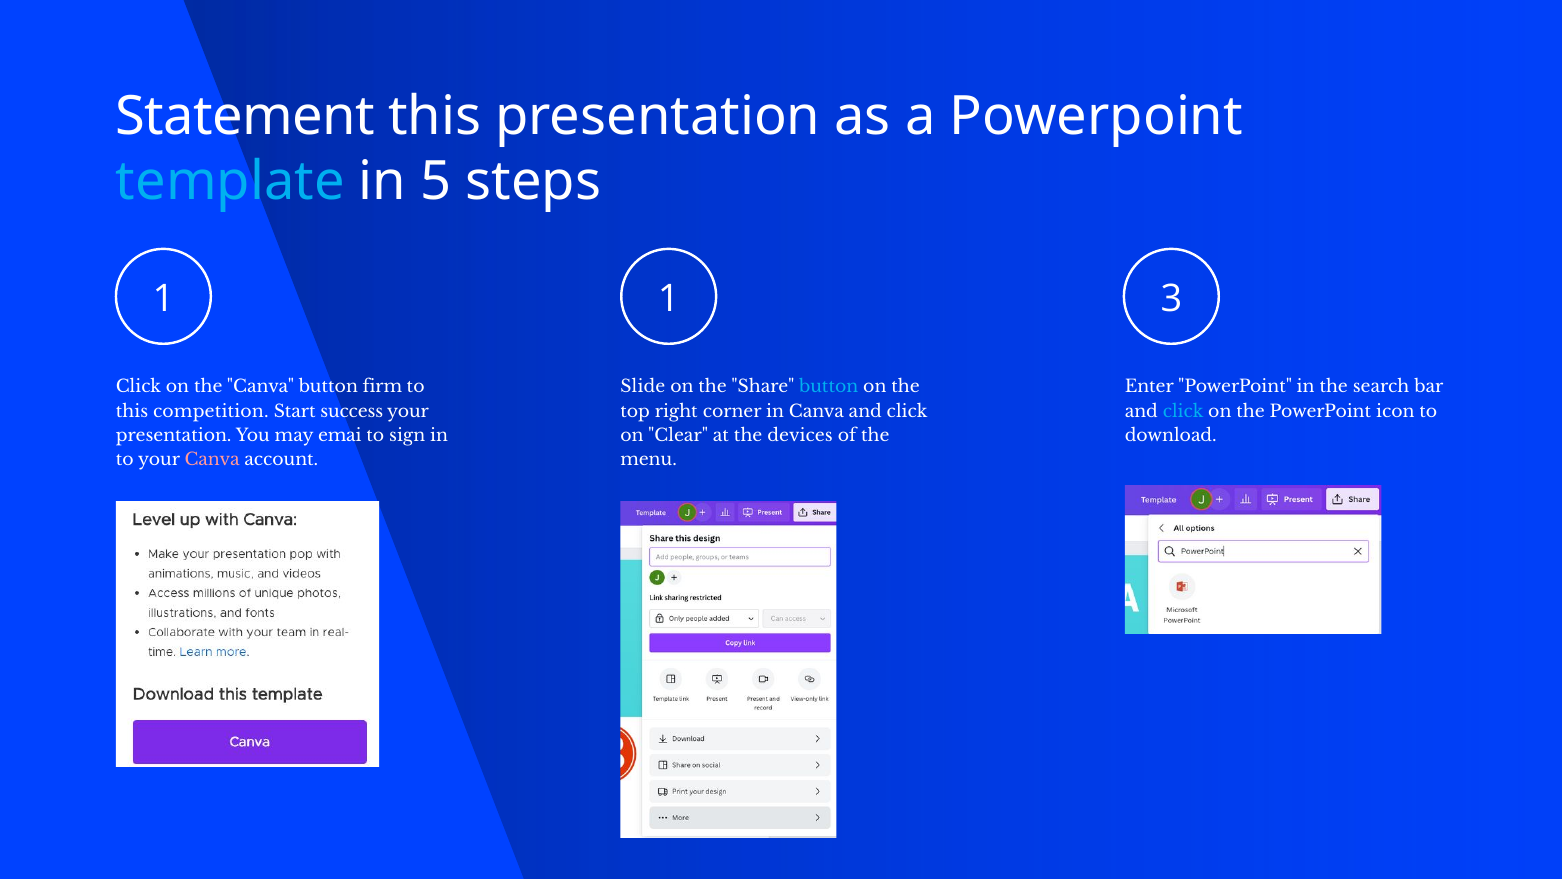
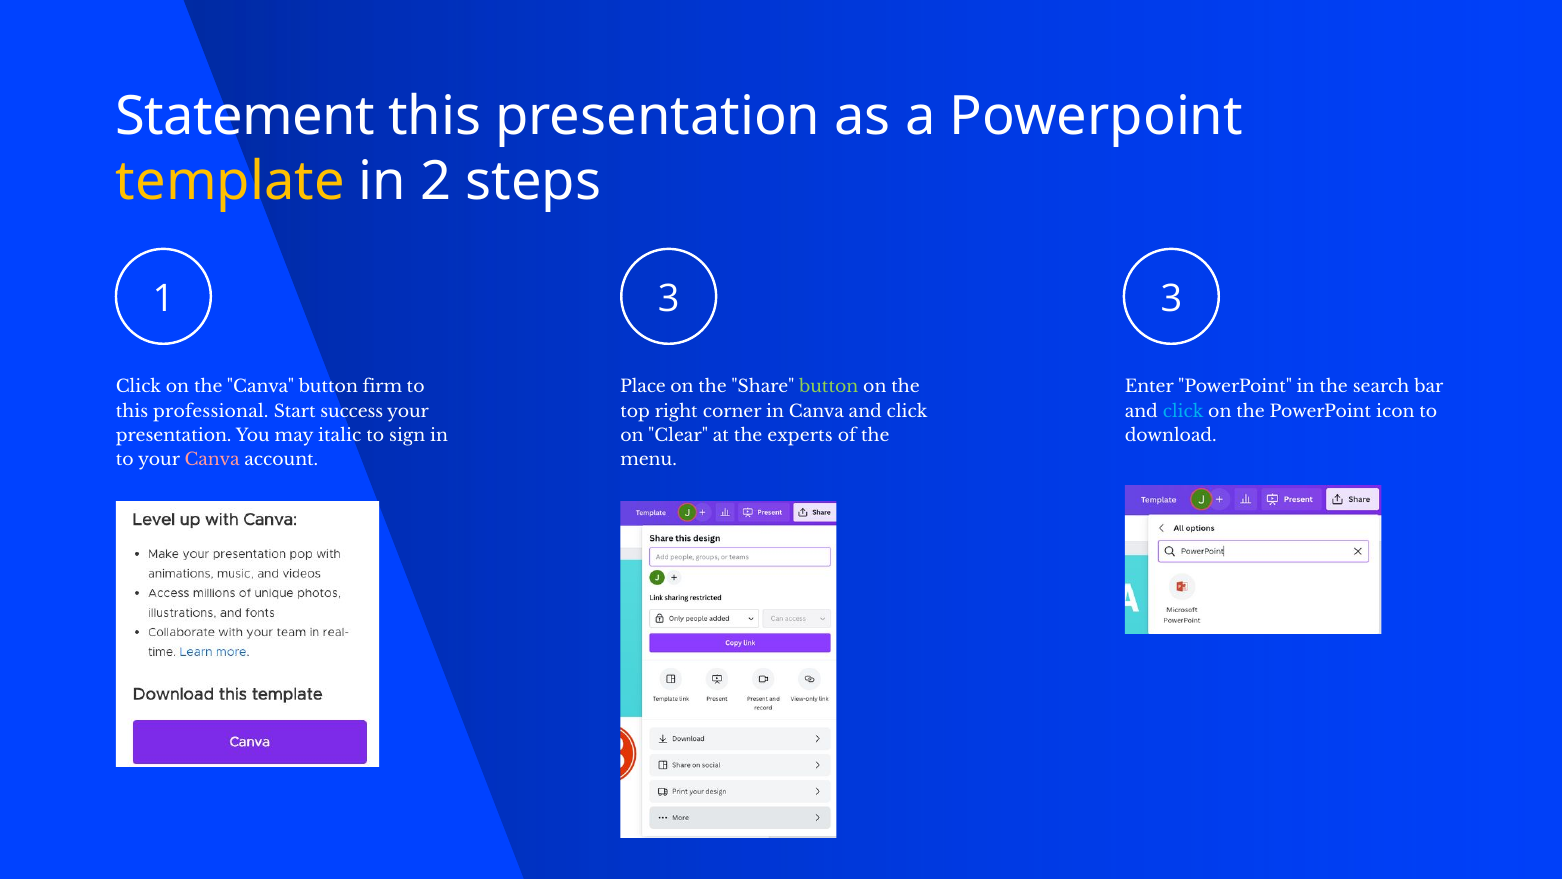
template colour: light blue -> yellow
5: 5 -> 2
1 1: 1 -> 3
Slide: Slide -> Place
button at (829, 387) colour: light blue -> light green
competition: competition -> professional
emai: emai -> italic
devices: devices -> experts
